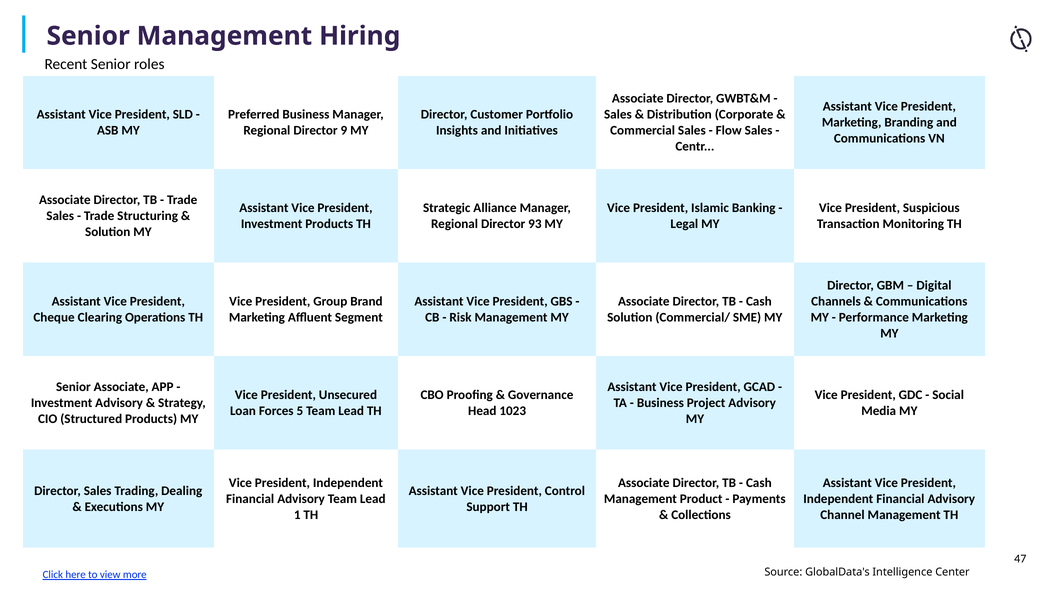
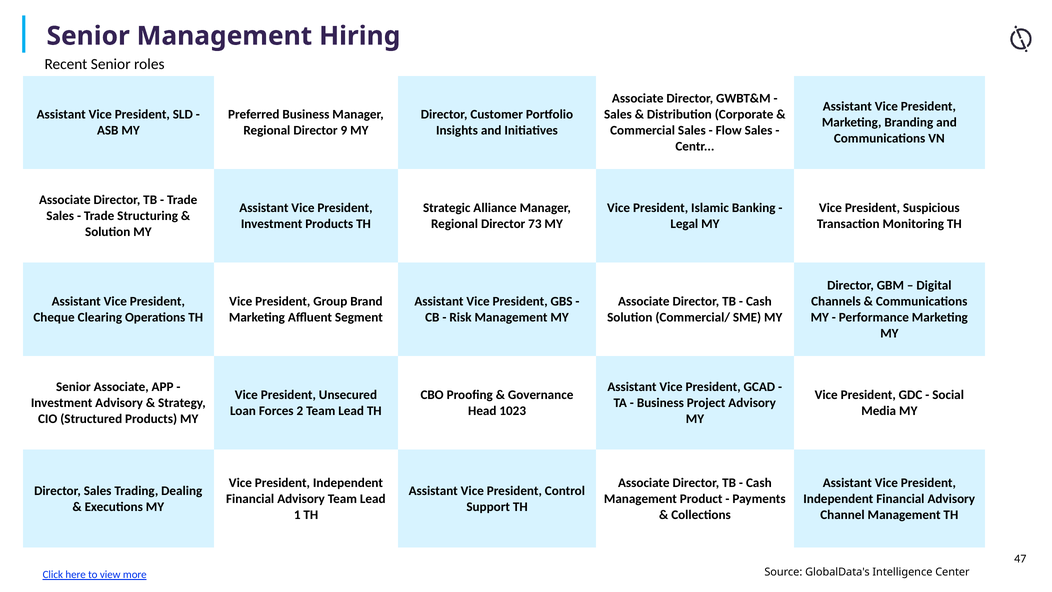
93: 93 -> 73
5: 5 -> 2
